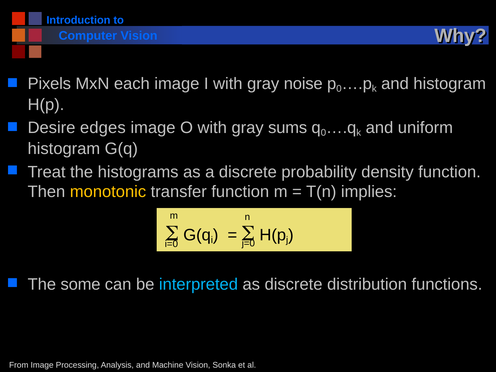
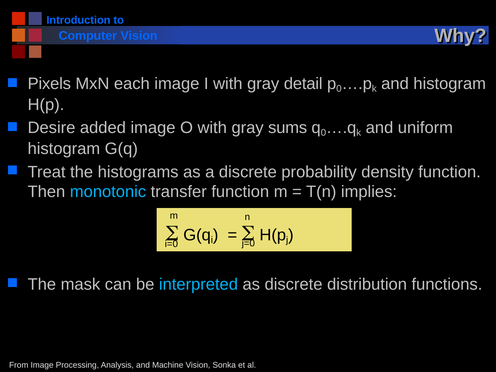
noise: noise -> detail
edges: edges -> added
monotonic colour: yellow -> light blue
some: some -> mask
